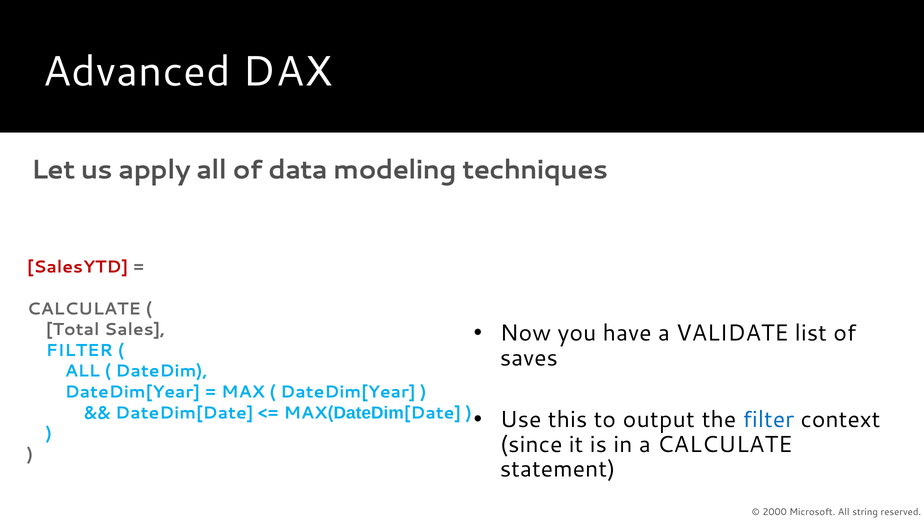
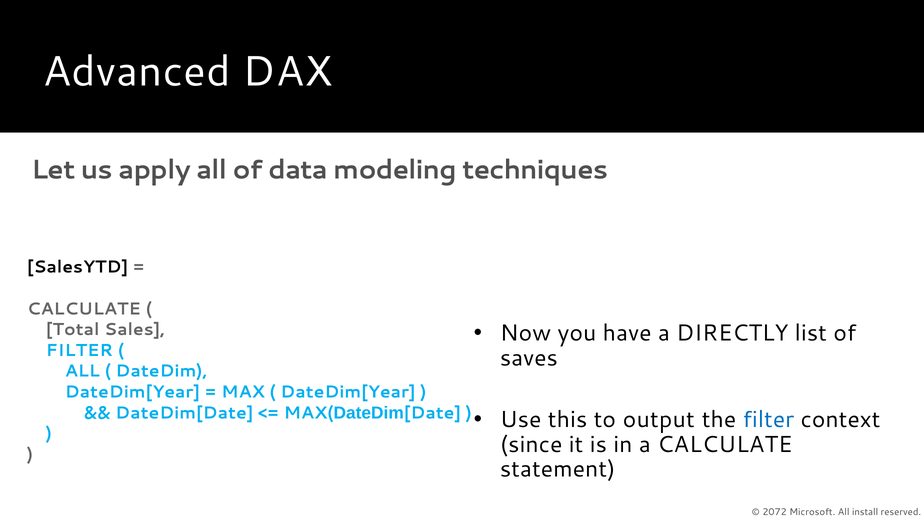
SalesYTD colour: red -> black
VALIDATE: VALIDATE -> DIRECTLY
2000: 2000 -> 2072
string: string -> install
